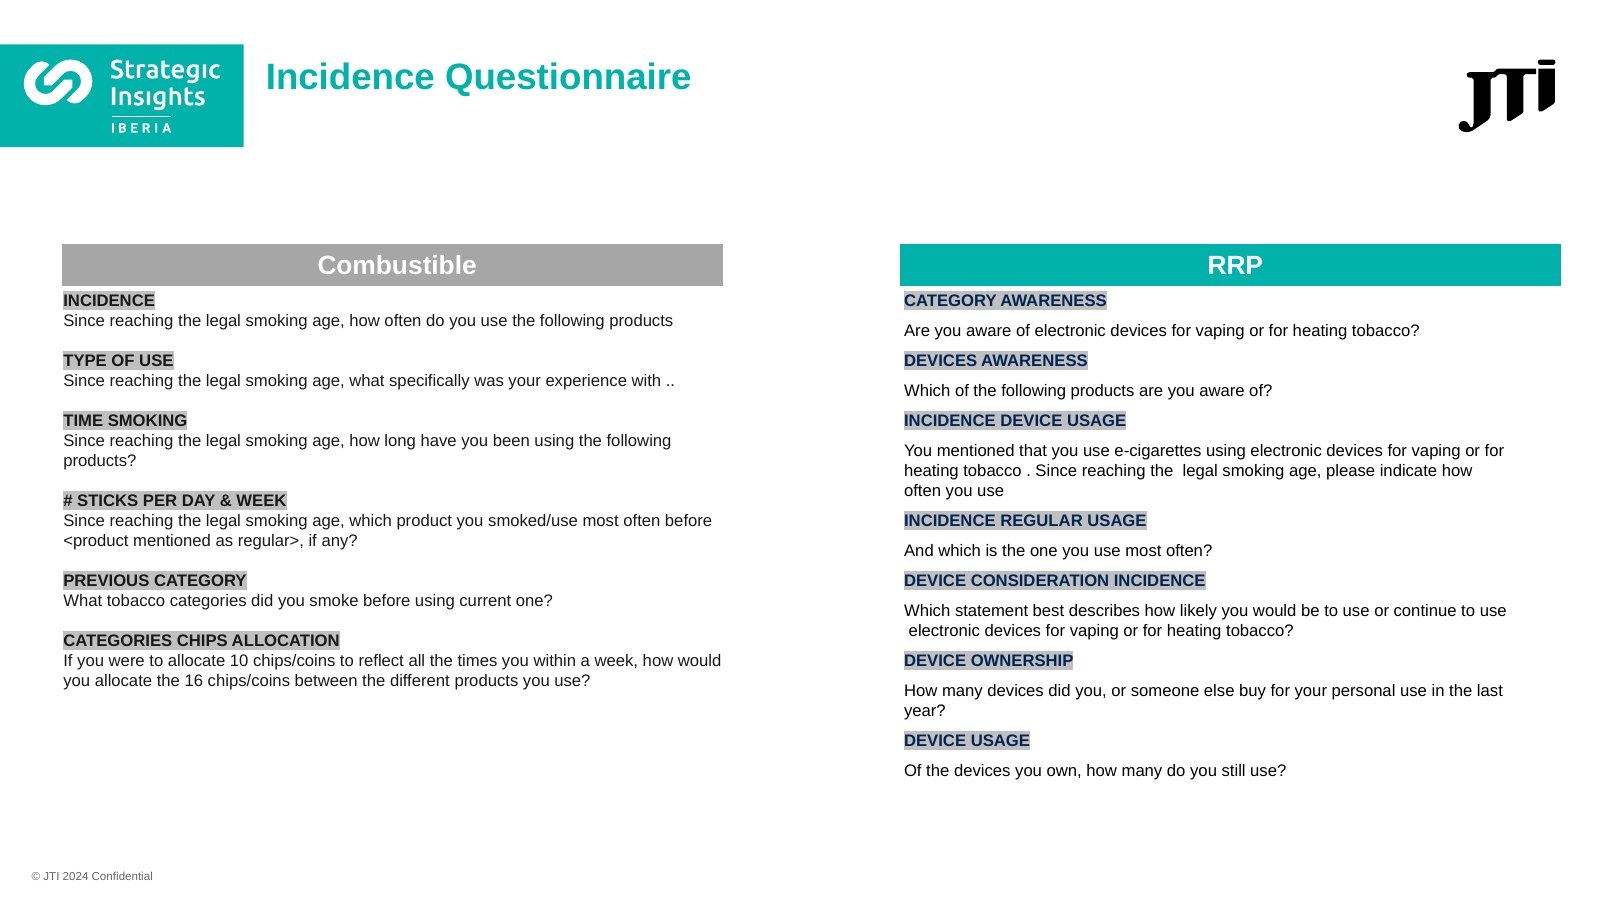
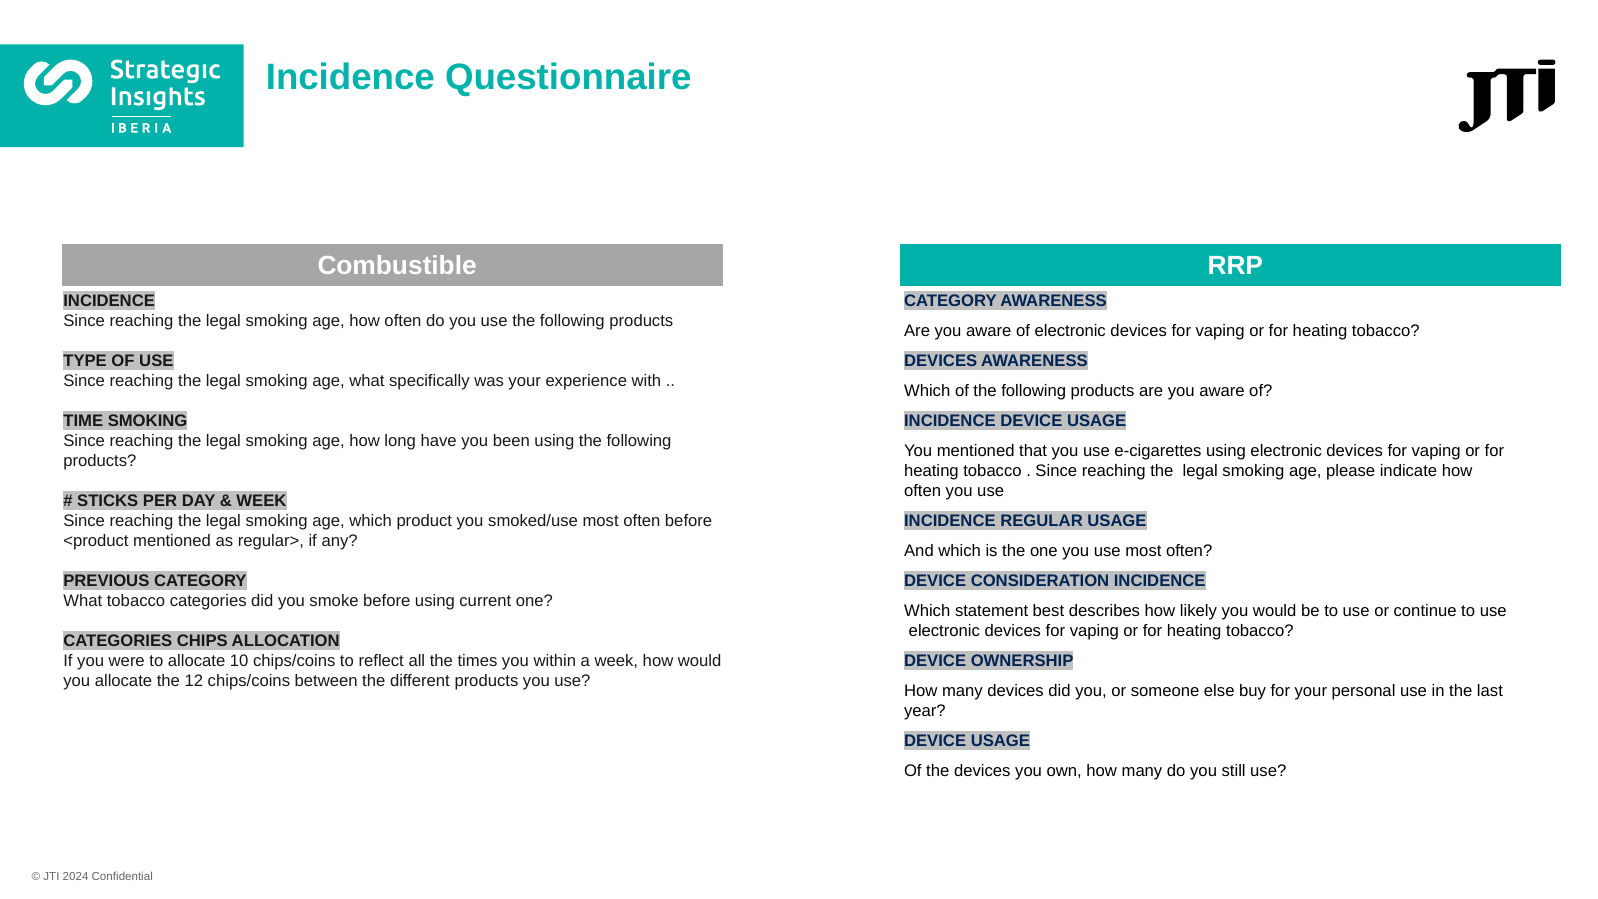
16: 16 -> 12
